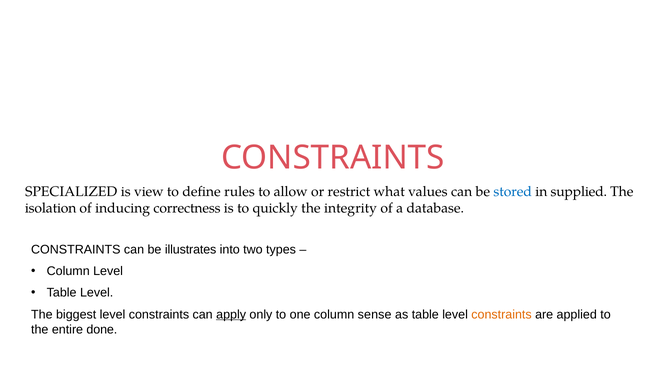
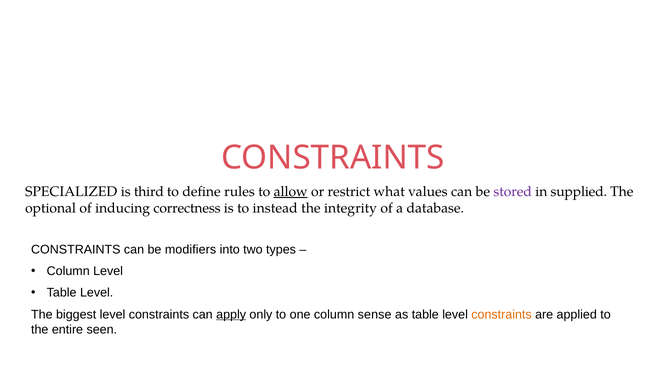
view: view -> third
allow underline: none -> present
stored colour: blue -> purple
isolation: isolation -> optional
quickly: quickly -> instead
illustrates: illustrates -> modifiers
done: done -> seen
